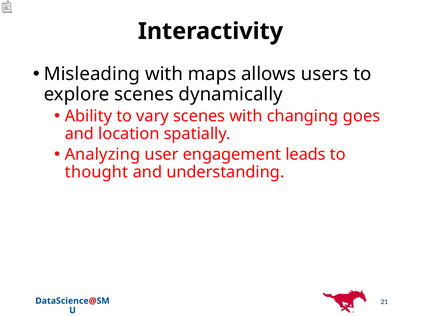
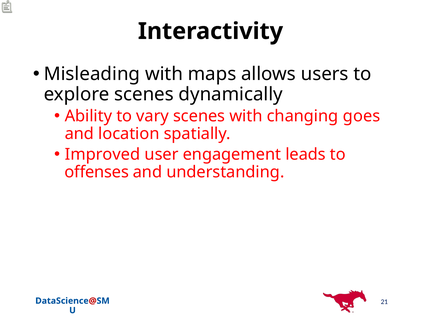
Analyzing: Analyzing -> Improved
thought: thought -> offenses
